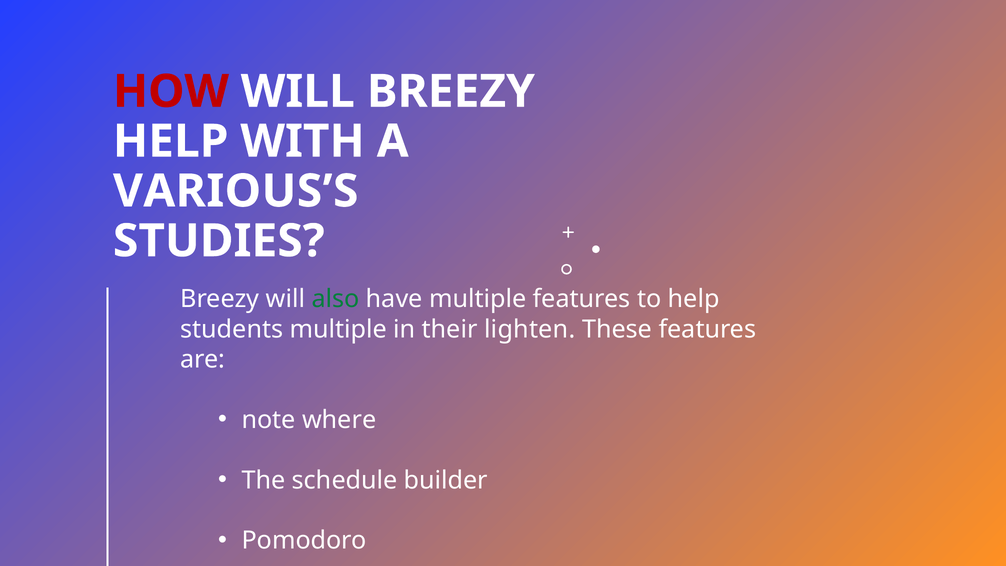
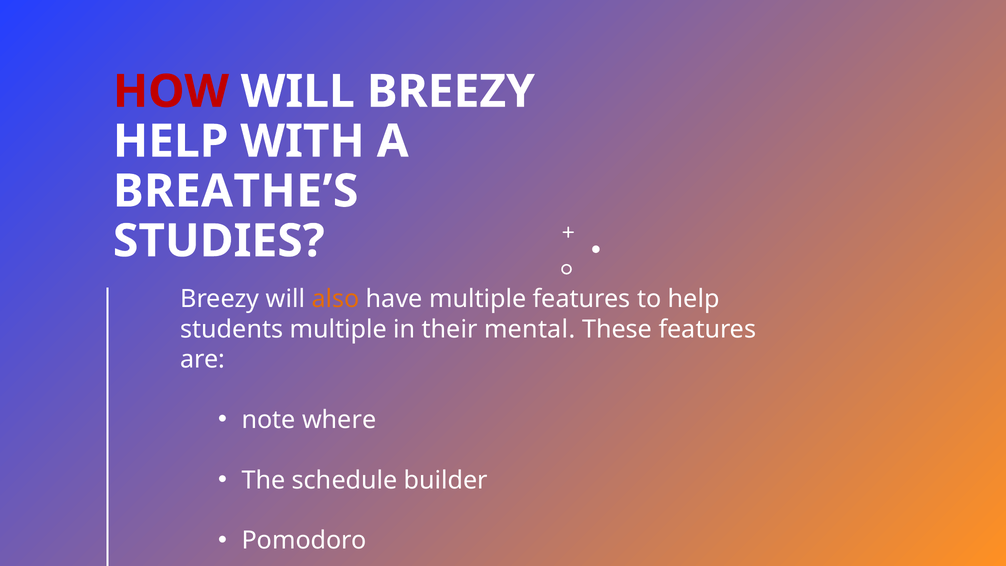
VARIOUS’S: VARIOUS’S -> BREATHE’S
also colour: green -> orange
lighten: lighten -> mental
